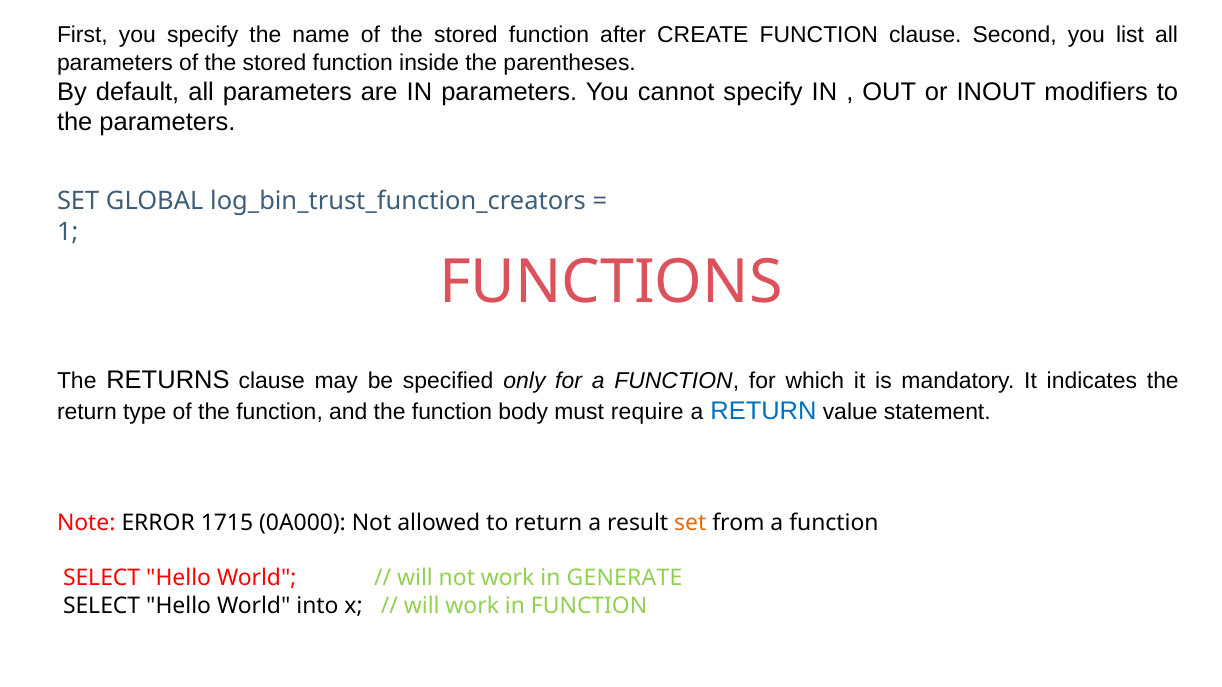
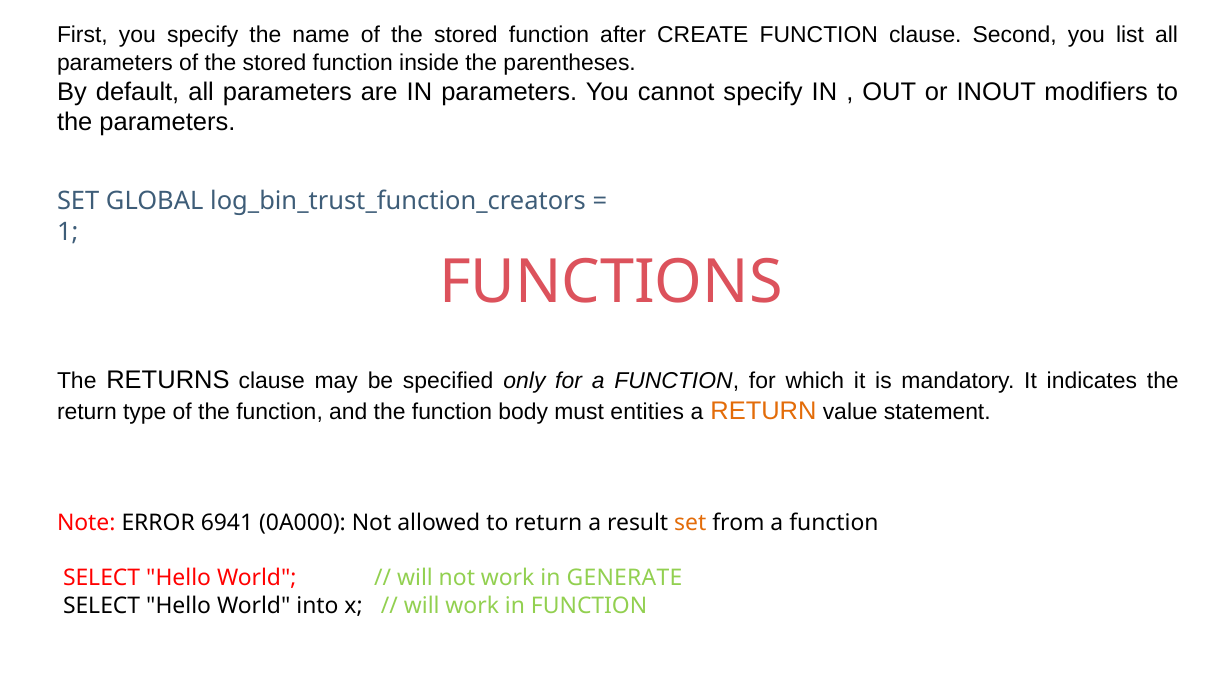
require: require -> entities
RETURN at (763, 411) colour: blue -> orange
1715: 1715 -> 6941
